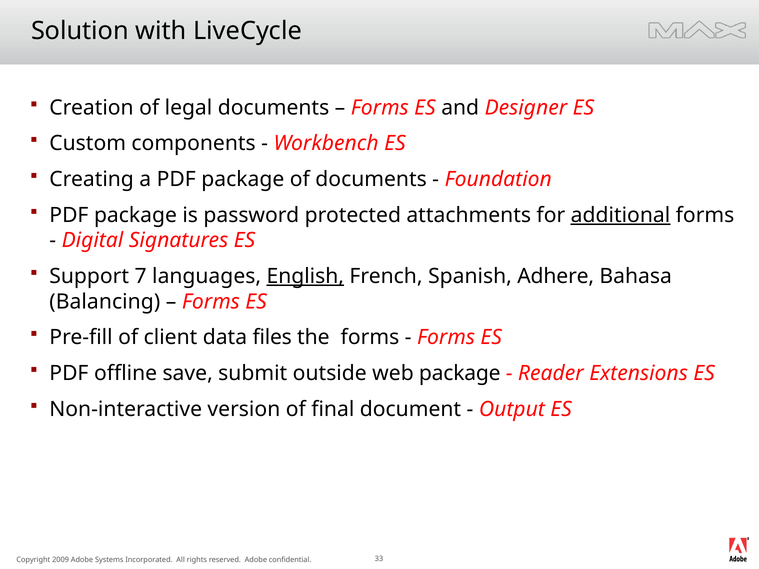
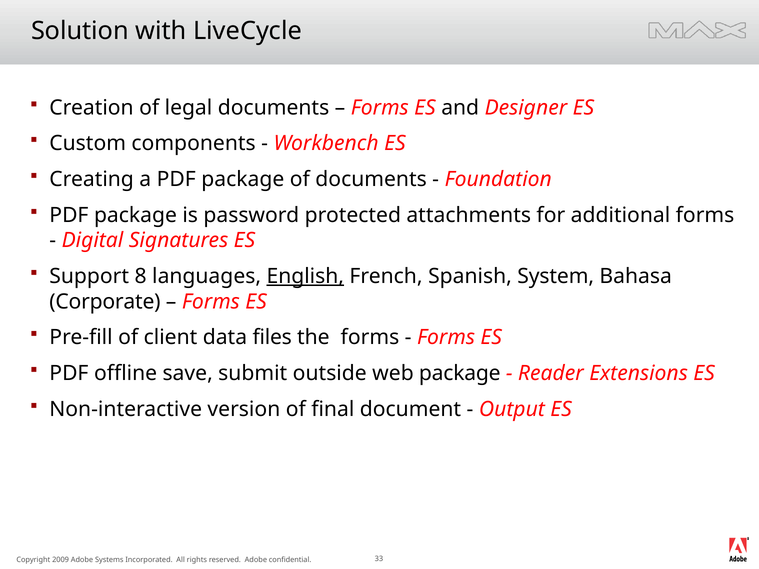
additional underline: present -> none
7: 7 -> 8
Adhere: Adhere -> System
Balancing: Balancing -> Corporate
